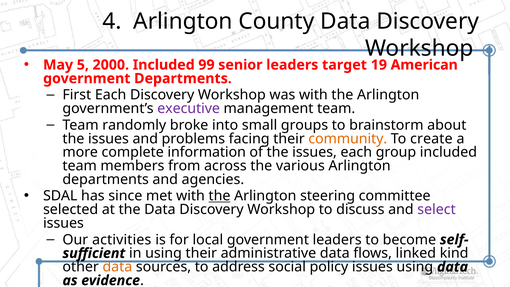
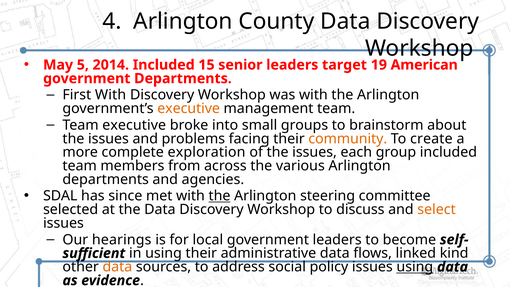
2000: 2000 -> 2014
99: 99 -> 15
First Each: Each -> With
executive at (189, 109) colour: purple -> orange
Team randomly: randomly -> executive
information: information -> exploration
select colour: purple -> orange
activities: activities -> hearings
using at (415, 267) underline: none -> present
